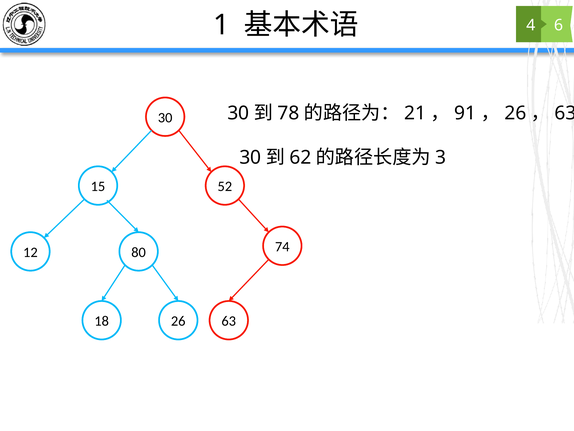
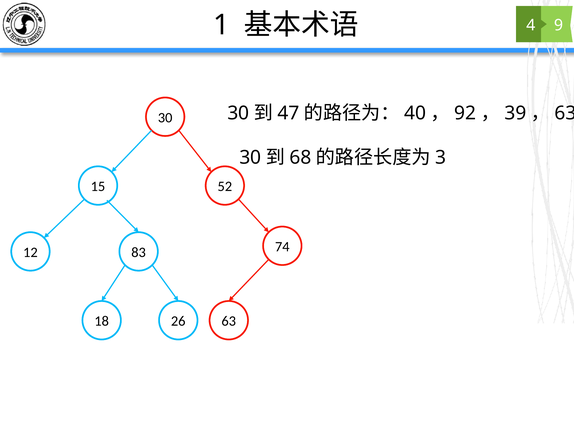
6: 6 -> 9
78: 78 -> 47
21: 21 -> 40
91: 91 -> 92
26 at (515, 113): 26 -> 39
62: 62 -> 68
80: 80 -> 83
